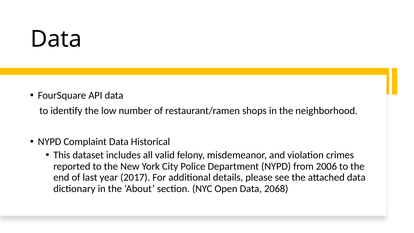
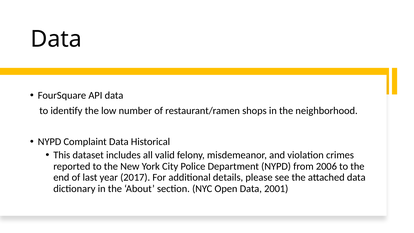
2068: 2068 -> 2001
